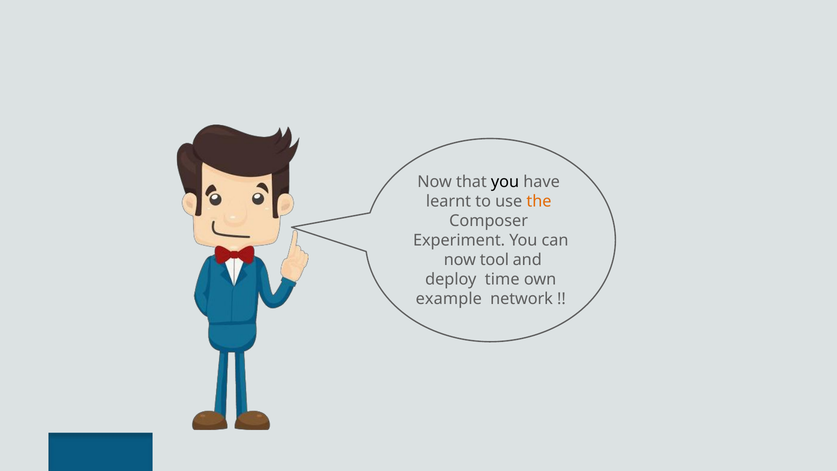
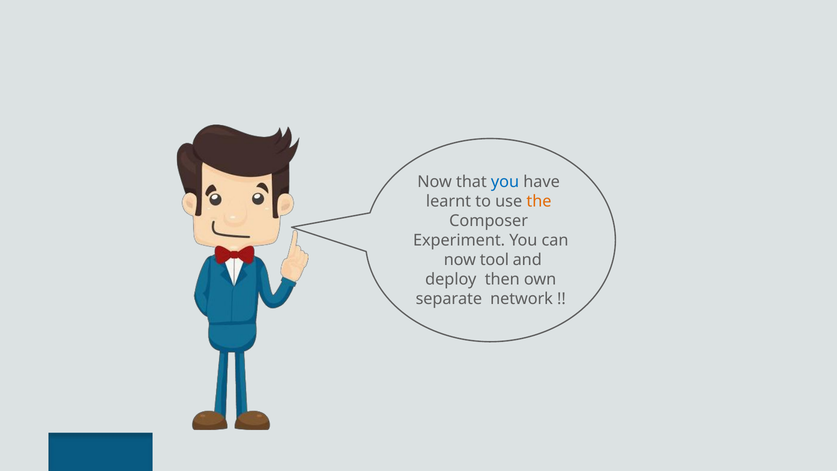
you at (505, 182) colour: black -> blue
time: time -> then
example: example -> separate
